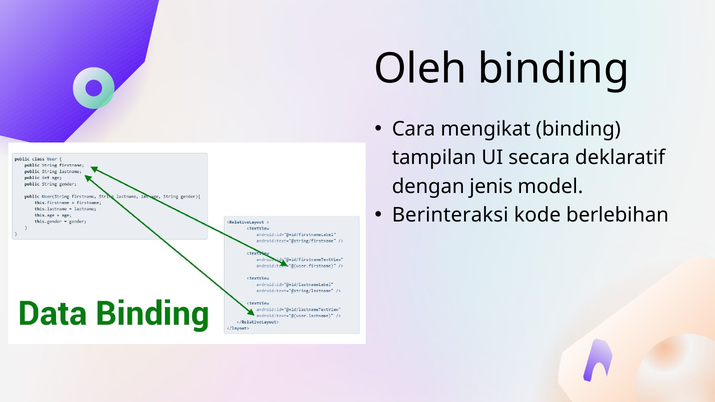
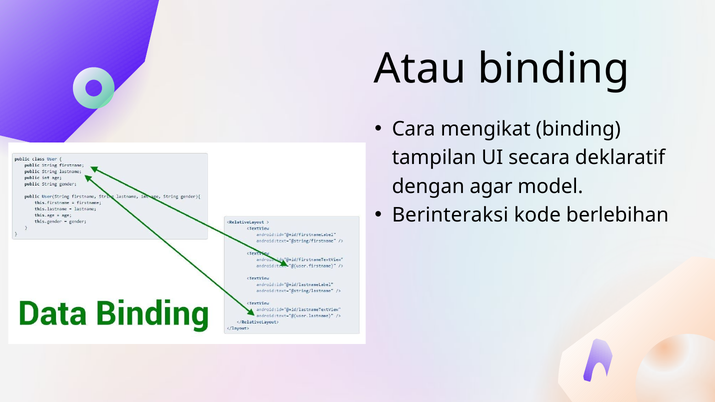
Oleh: Oleh -> Atau
jenis: jenis -> agar
